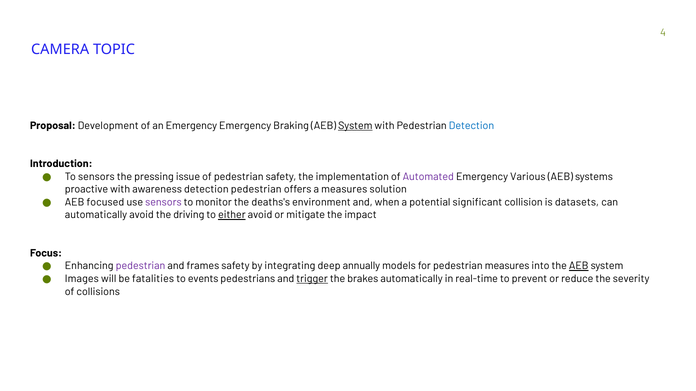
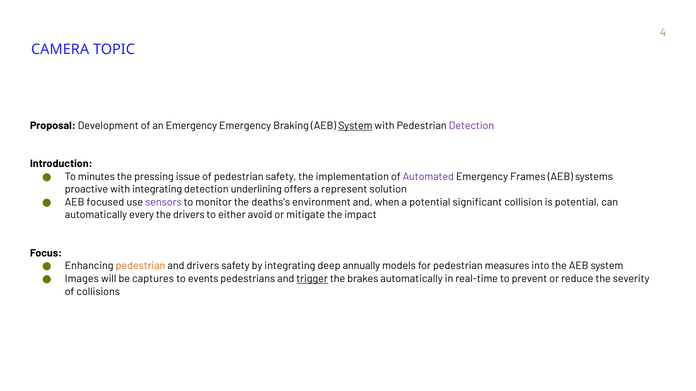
Detection at (471, 126) colour: blue -> purple
To sensors: sensors -> minutes
Various: Various -> Frames
with awareness: awareness -> integrating
detection pedestrian: pedestrian -> underlining
a measures: measures -> represent
is datasets: datasets -> potential
automatically avoid: avoid -> every
the driving: driving -> drivers
either underline: present -> none
pedestrian at (141, 266) colour: purple -> orange
and frames: frames -> drivers
AEB at (579, 266) underline: present -> none
fatalities: fatalities -> captures
